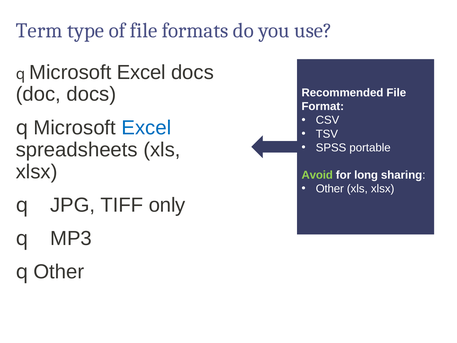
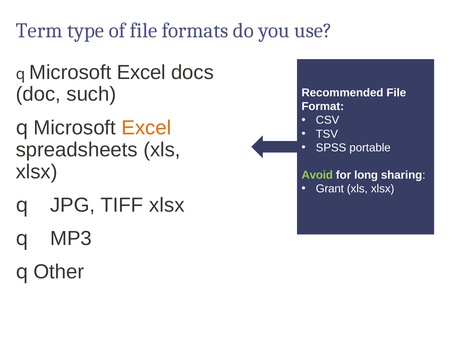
doc docs: docs -> such
Excel at (146, 128) colour: blue -> orange
Other at (330, 189): Other -> Grant
TIFF only: only -> xlsx
